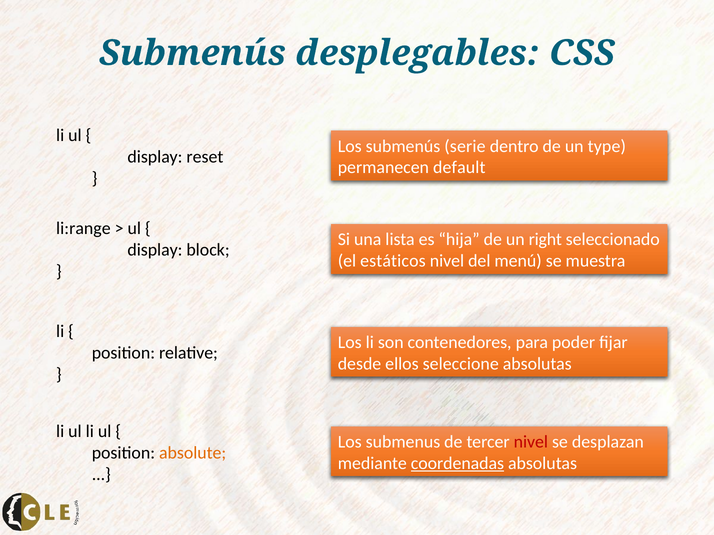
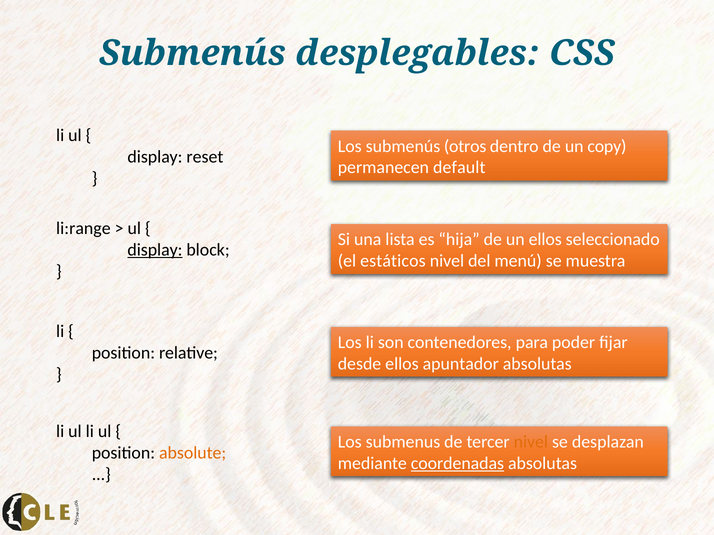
serie: serie -> otros
type: type -> copy
un right: right -> ellos
display at (155, 250) underline: none -> present
seleccione: seleccione -> apuntador
nivel at (531, 442) colour: red -> orange
